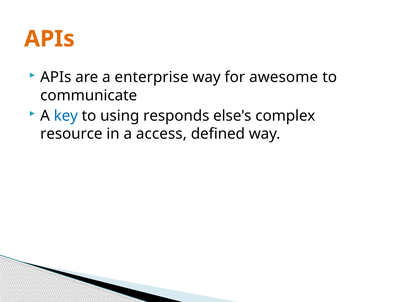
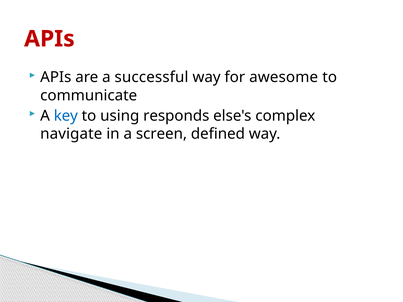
APIs at (49, 39) colour: orange -> red
enterprise: enterprise -> successful
resource: resource -> navigate
access: access -> screen
